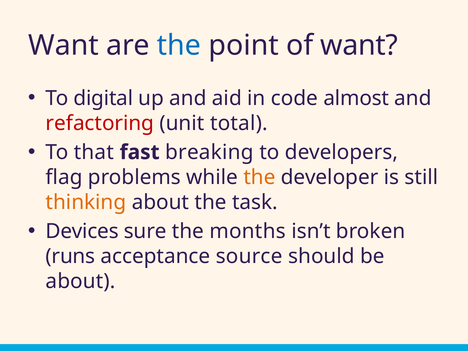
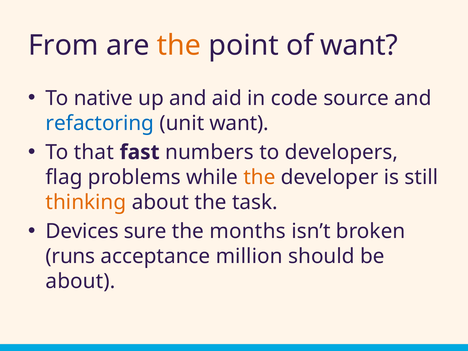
Want at (63, 45): Want -> From
the at (179, 45) colour: blue -> orange
digital: digital -> native
almost: almost -> source
refactoring colour: red -> blue
unit total: total -> want
breaking: breaking -> numbers
source: source -> million
